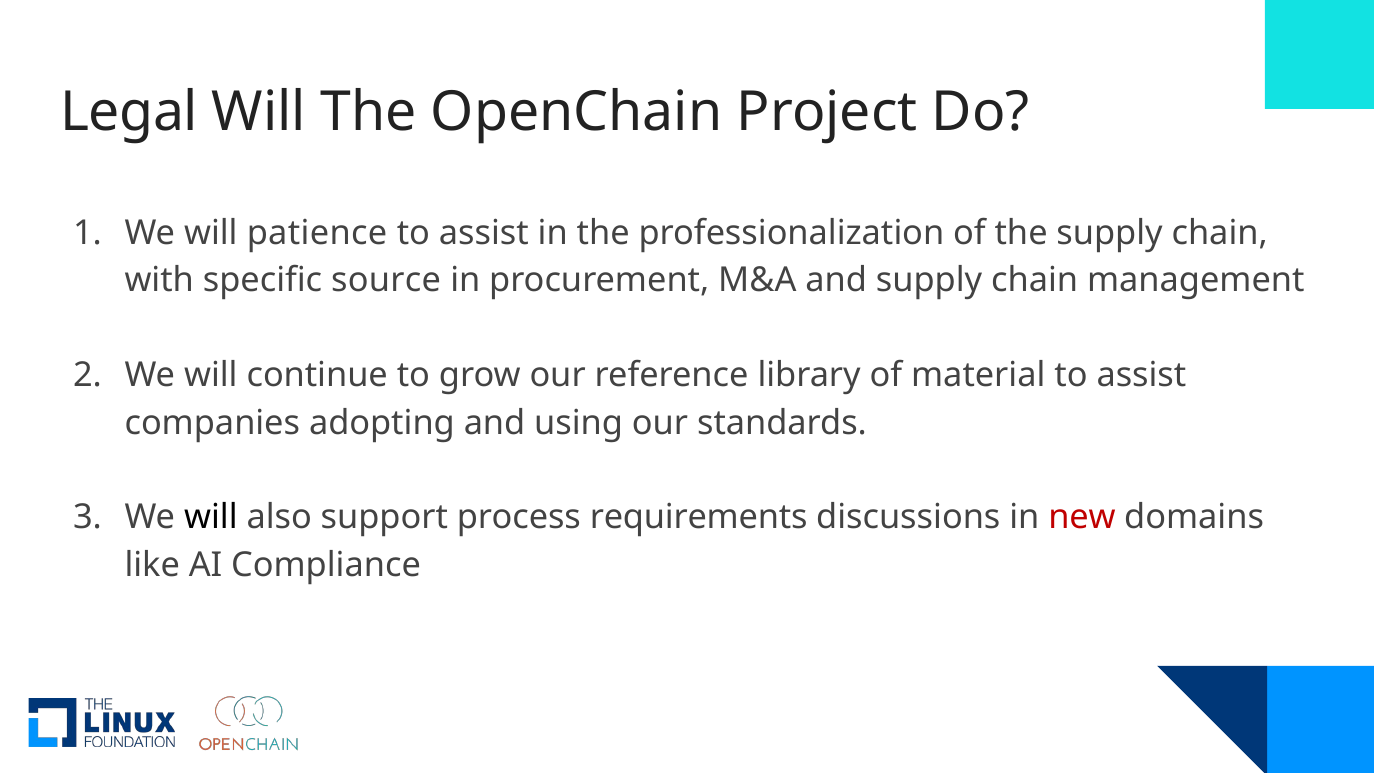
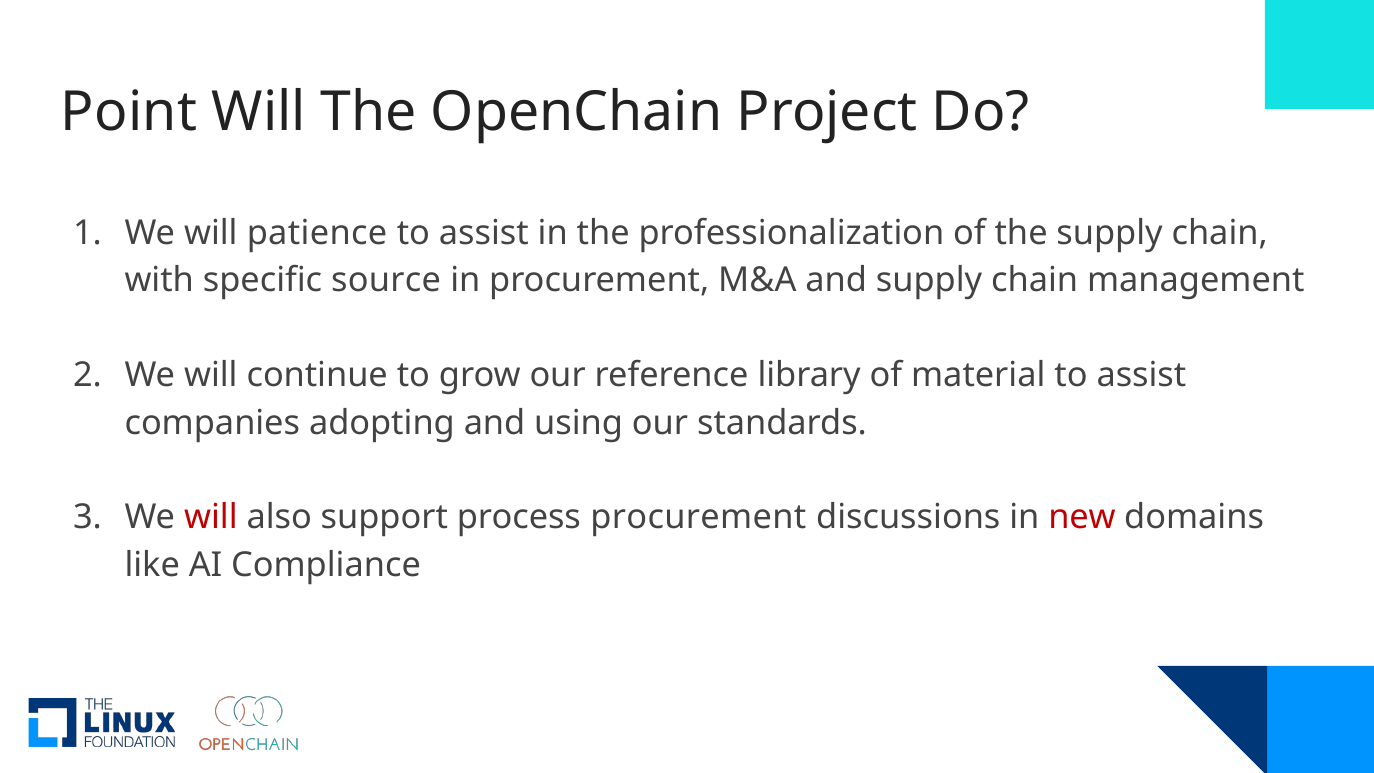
Legal: Legal -> Point
will at (211, 518) colour: black -> red
process requirements: requirements -> procurement
